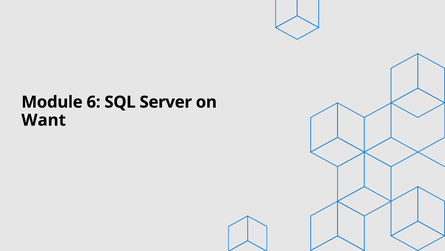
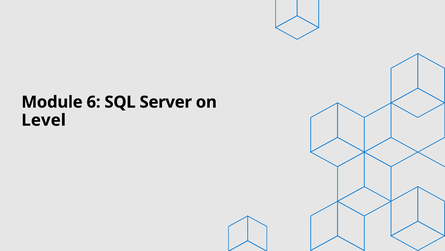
Want: Want -> Level
